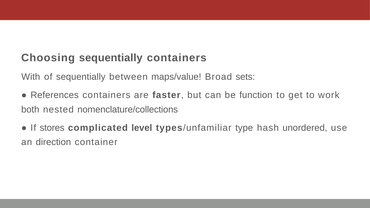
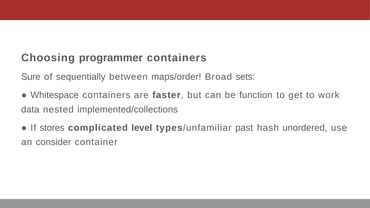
Choosing sequentially: sequentially -> programmer
With: With -> Sure
maps/value: maps/value -> maps/order
References: References -> Whitespace
both: both -> data
nomenclature/collections: nomenclature/collections -> implemented/collections
type: type -> past
direction: direction -> consider
